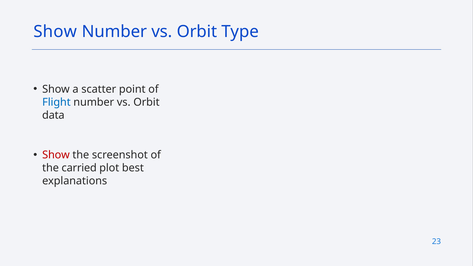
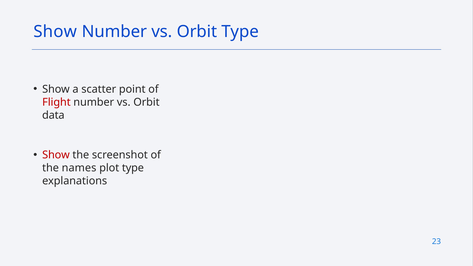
Flight colour: blue -> red
carried: carried -> names
plot best: best -> type
